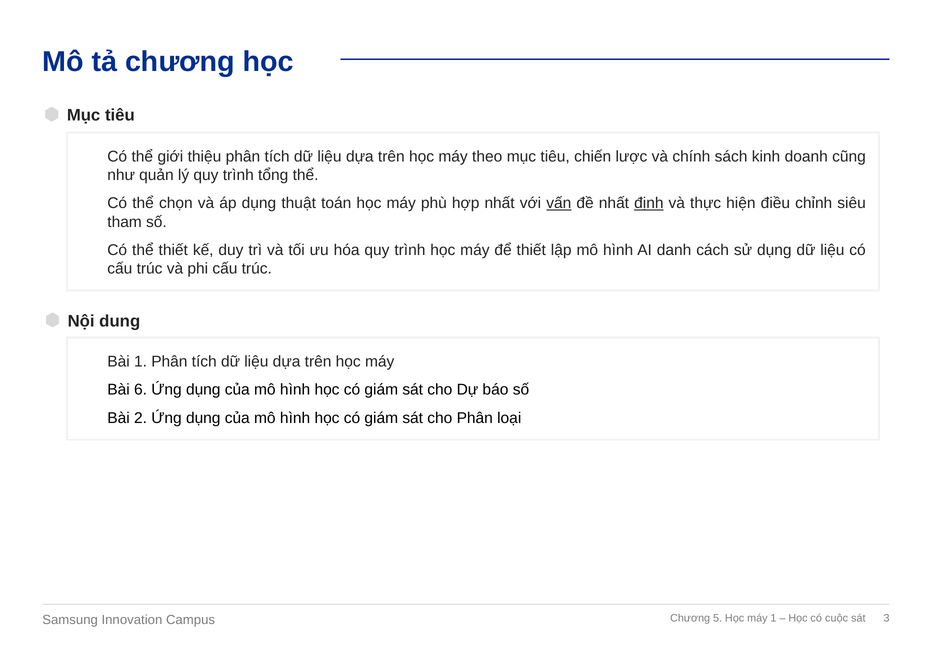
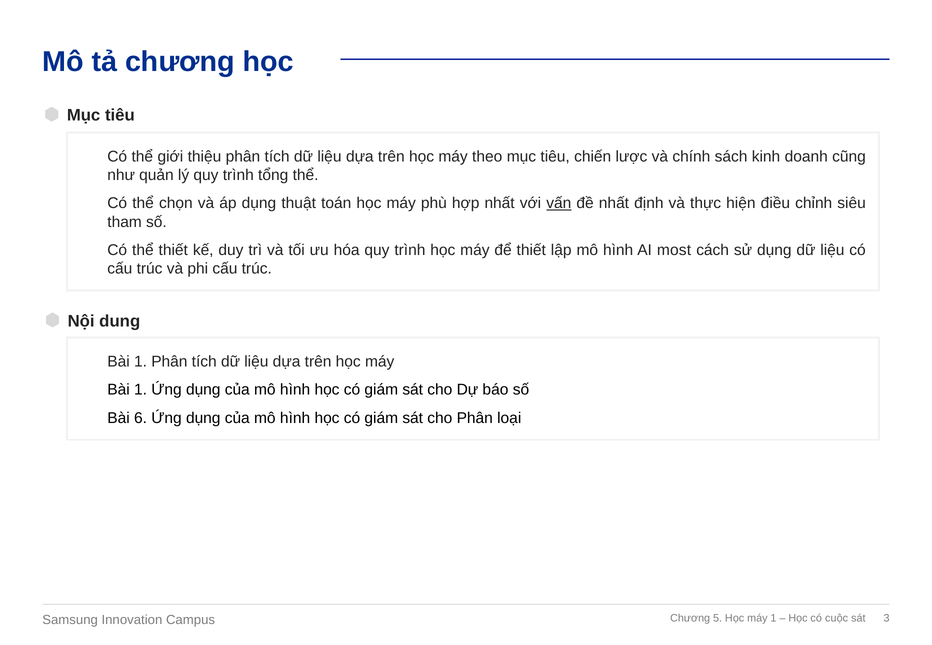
định underline: present -> none
danh: danh -> most
6 at (140, 390): 6 -> 1
2: 2 -> 6
